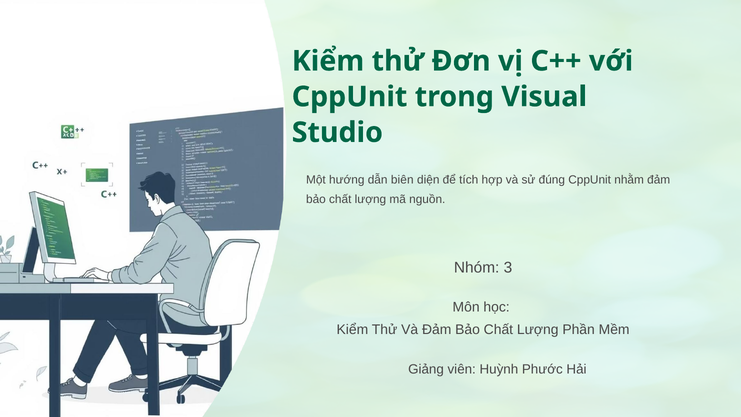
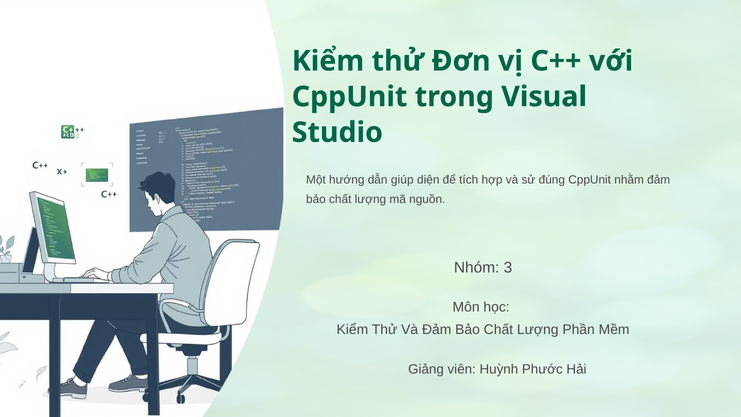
biên: biên -> giúp
